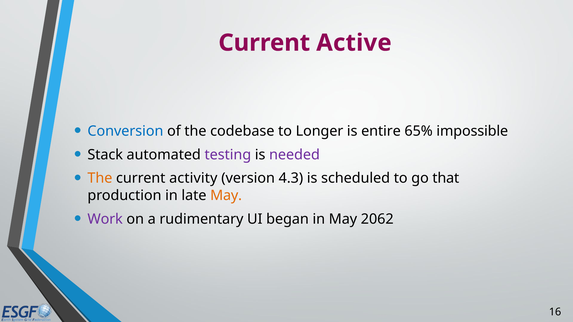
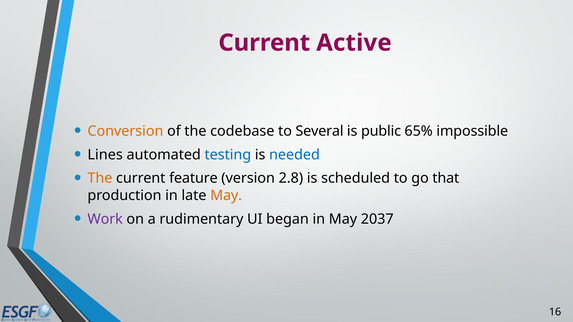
Conversion colour: blue -> orange
Longer: Longer -> Several
entire: entire -> public
Stack: Stack -> Lines
testing colour: purple -> blue
needed colour: purple -> blue
activity: activity -> feature
4.3: 4.3 -> 2.8
2062: 2062 -> 2037
